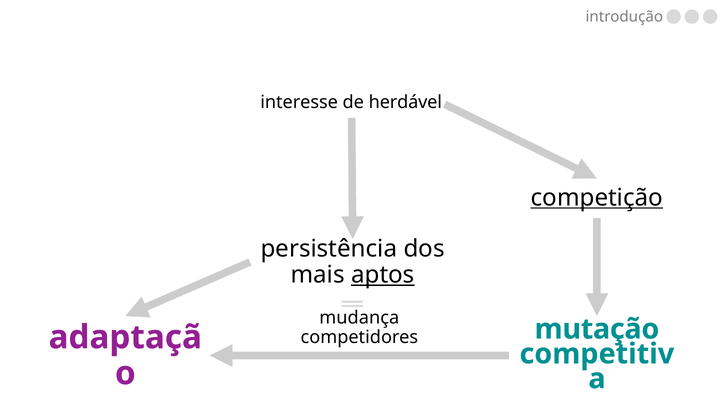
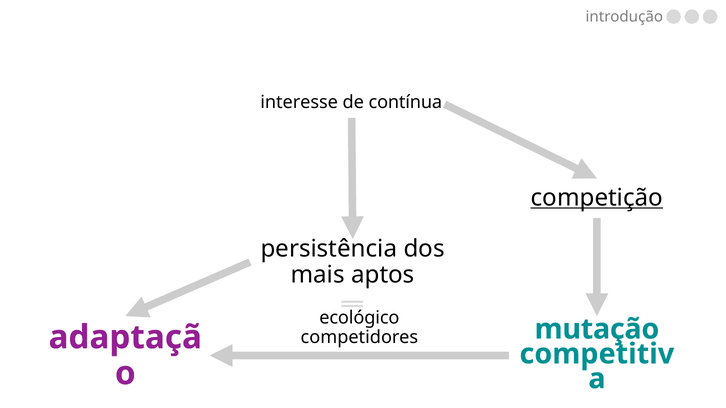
herdável: herdável -> contínua
aptos underline: present -> none
mudança: mudança -> ecológico
